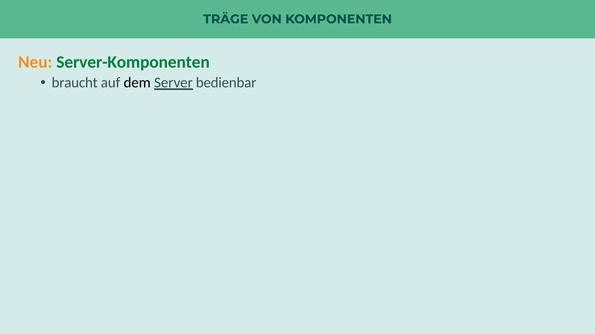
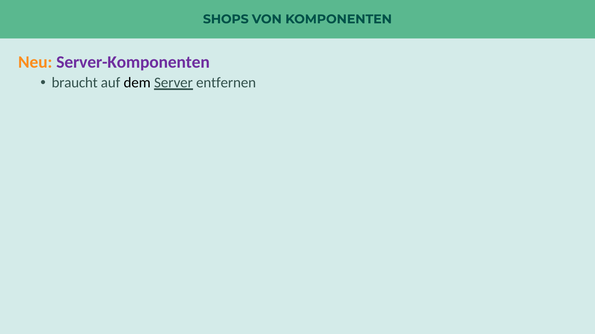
TRÄGE: TRÄGE -> SHOPS
Server-Komponenten colour: green -> purple
bedienbar: bedienbar -> entfernen
